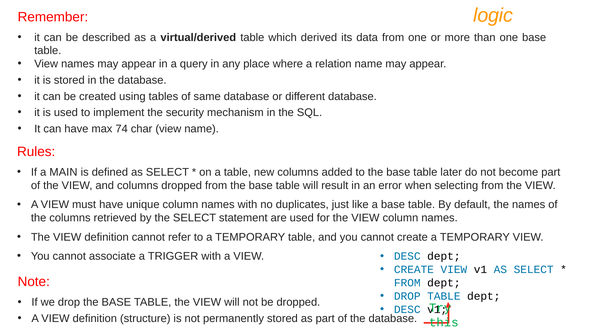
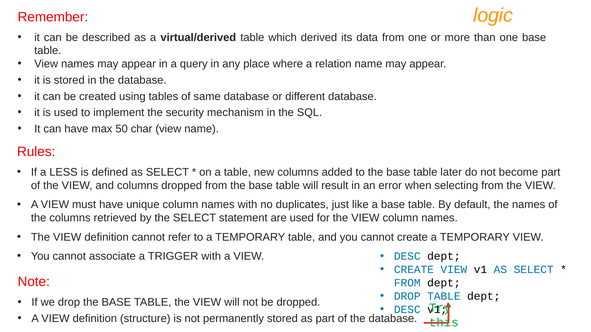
74: 74 -> 50
MAIN: MAIN -> LESS
